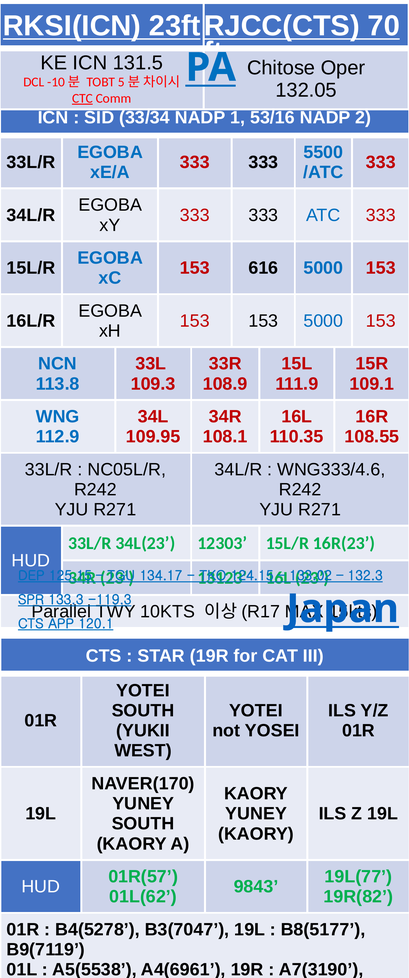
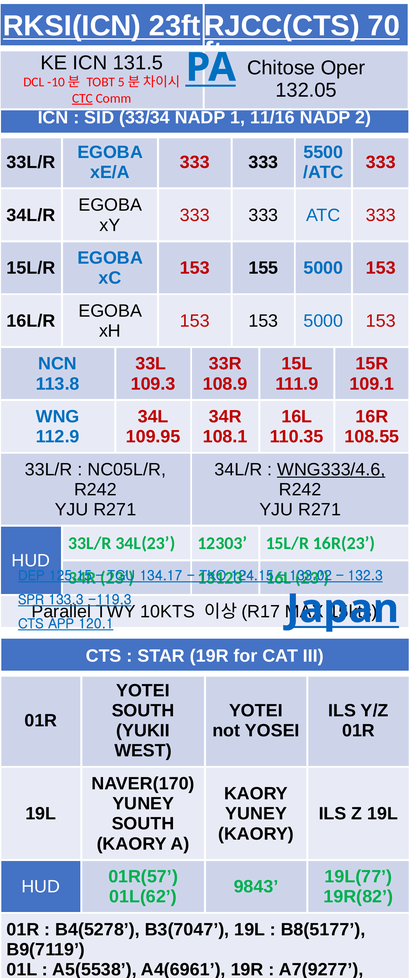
53/16: 53/16 -> 11/16
616: 616 -> 155
WNG333/4.6 underline: none -> present
A7(3190: A7(3190 -> A7(9277
